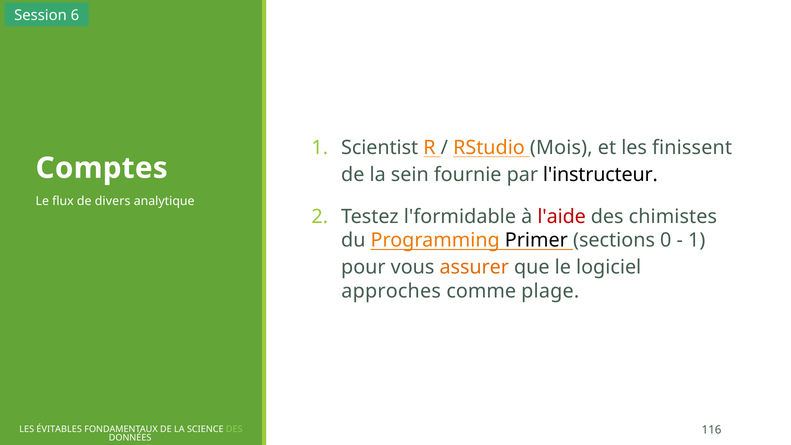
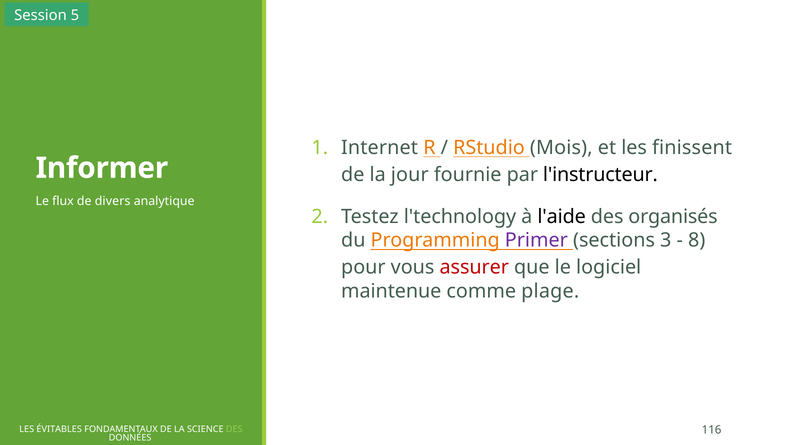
6: 6 -> 5
Scientist: Scientist -> Internet
Comptes: Comptes -> Informer
sein: sein -> jour
l'formidable: l'formidable -> l'technology
l'aide colour: red -> black
chimistes: chimistes -> organisés
Primer colour: black -> purple
0: 0 -> 3
1 at (697, 240): 1 -> 8
assurer colour: orange -> red
approches: approches -> maintenue
